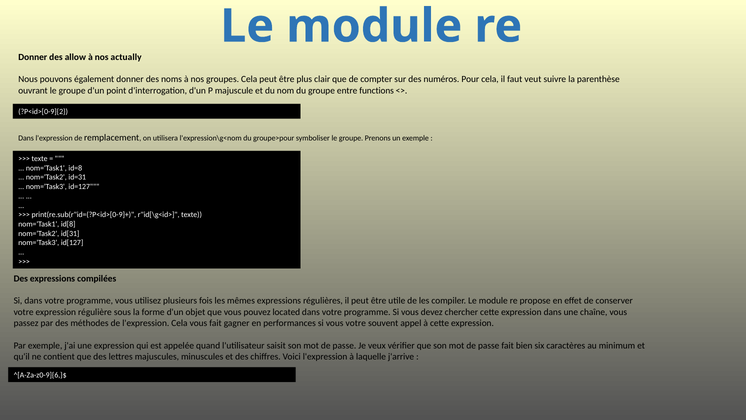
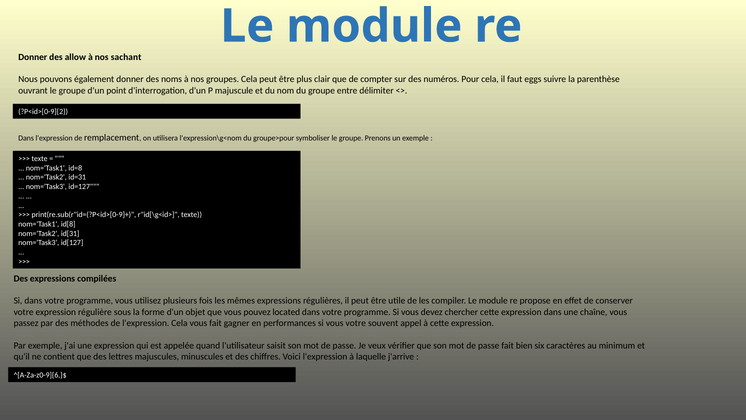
actually: actually -> sachant
veut: veut -> eggs
functions: functions -> délimiter
